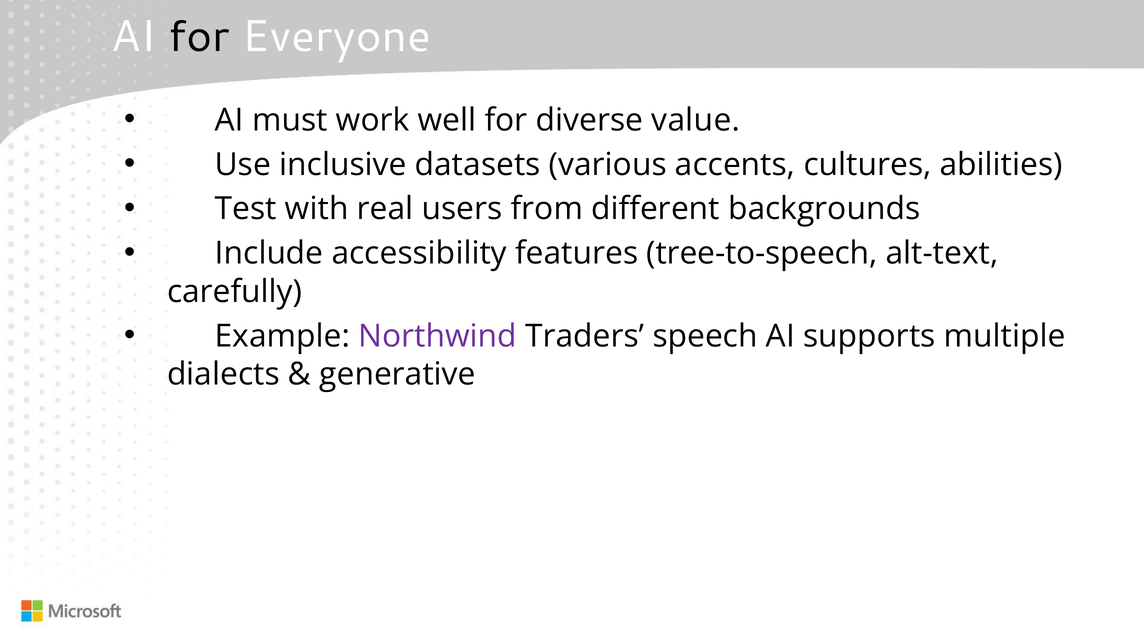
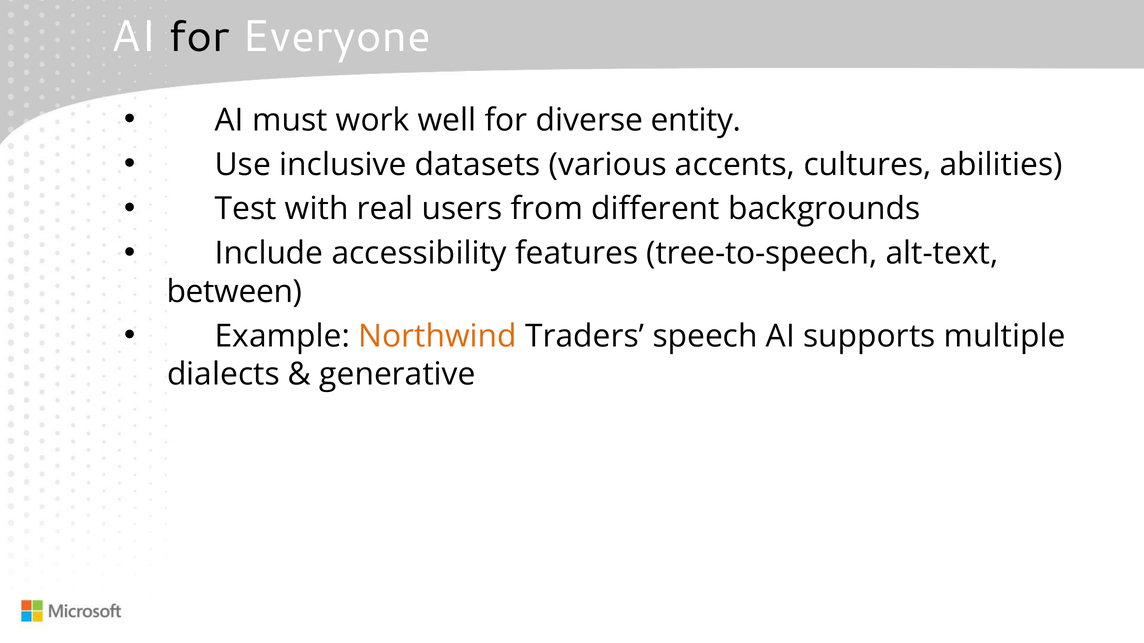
value: value -> entity
carefully: carefully -> between
Northwind colour: purple -> orange
